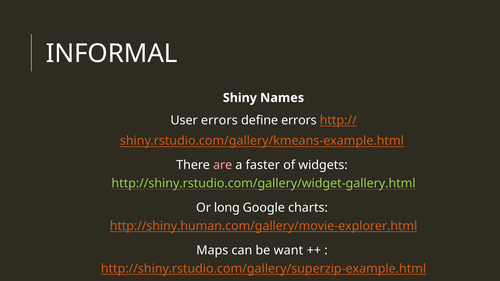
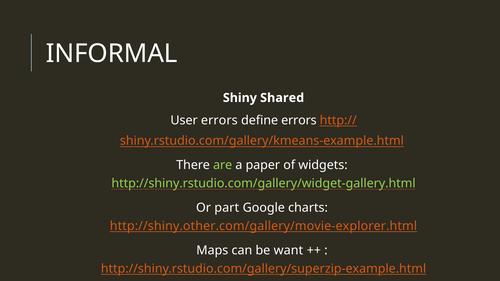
Names: Names -> Shared
are colour: pink -> light green
faster: faster -> paper
long: long -> part
http://shiny.human.com/gallery/movie-explorer.html: http://shiny.human.com/gallery/movie-explorer.html -> http://shiny.other.com/gallery/movie-explorer.html
